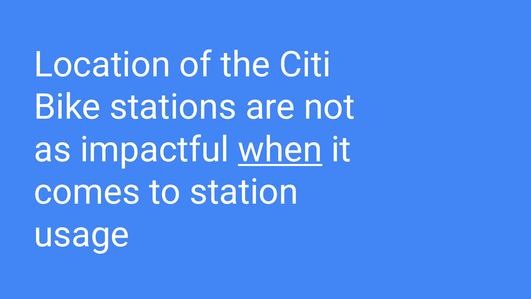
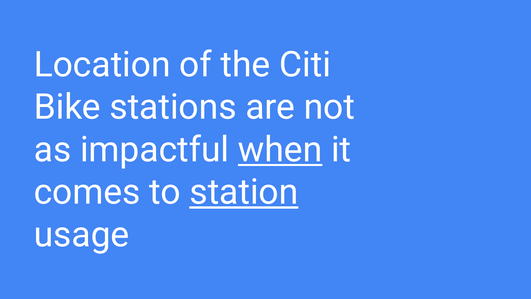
station underline: none -> present
